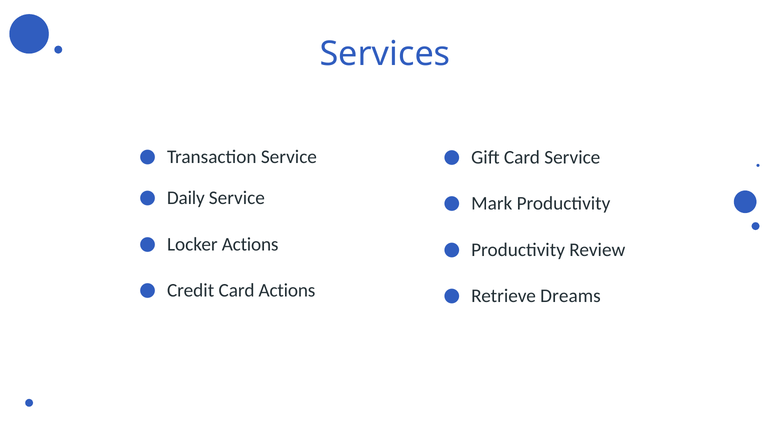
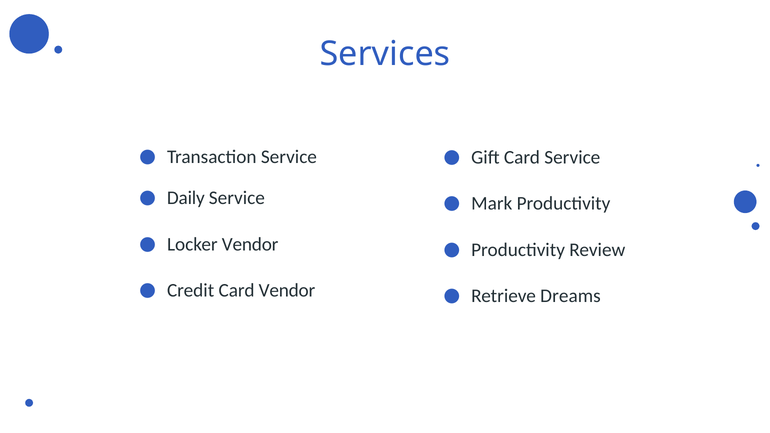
Locker Actions: Actions -> Vendor
Card Actions: Actions -> Vendor
